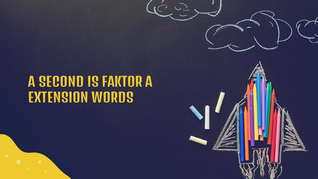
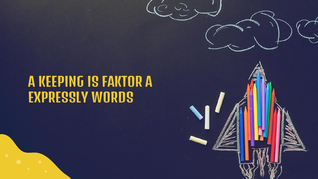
SECOND: SECOND -> KEEPING
EXTENSION: EXTENSION -> EXPRESSLY
